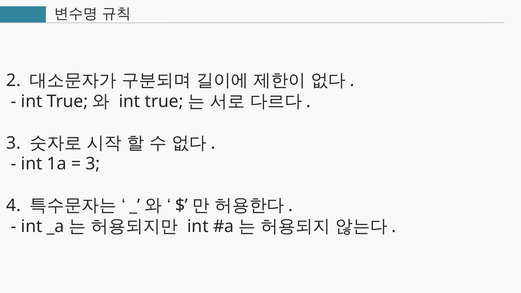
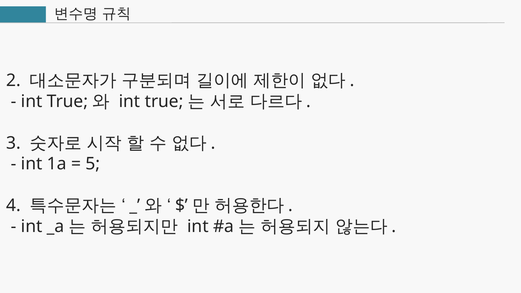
3 at (93, 164): 3 -> 5
